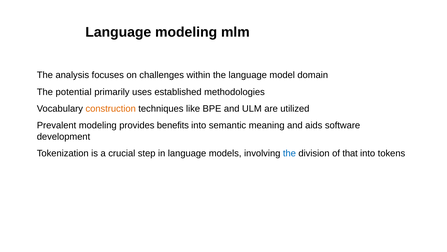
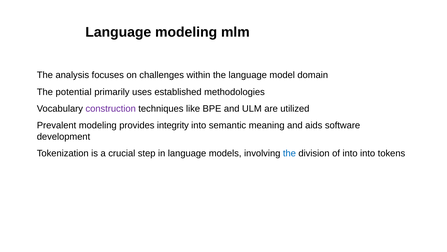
construction colour: orange -> purple
benefits: benefits -> integrity
of that: that -> into
